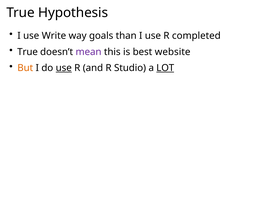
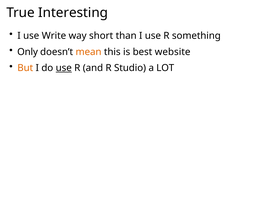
Hypothesis: Hypothesis -> Interesting
goals: goals -> short
completed: completed -> something
True at (28, 52): True -> Only
mean colour: purple -> orange
LOT underline: present -> none
